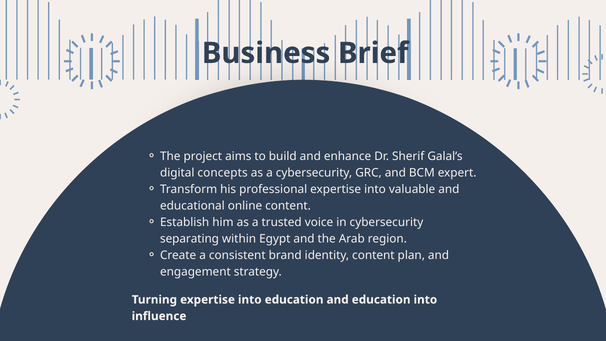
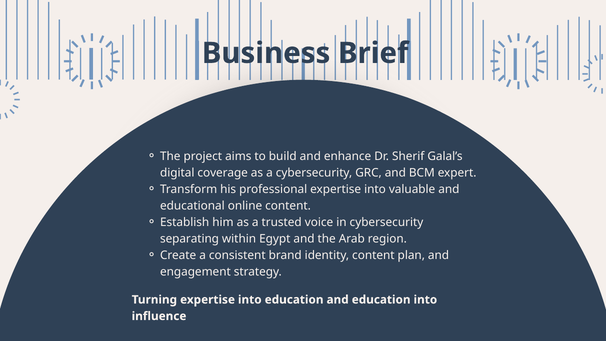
concepts: concepts -> coverage
